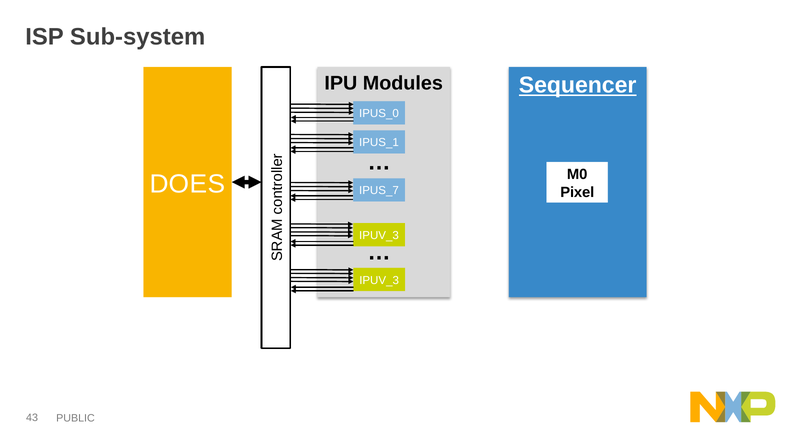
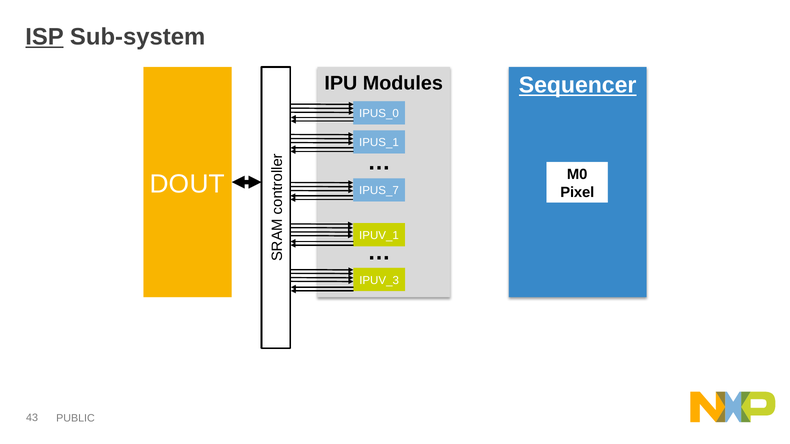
ISP underline: none -> present
DOES: DOES -> DOUT
IPUV_3 at (379, 236): IPUV_3 -> IPUV_1
